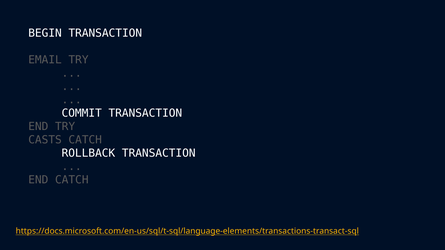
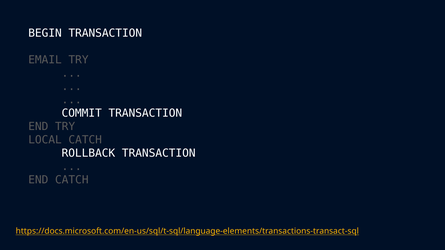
CASTS: CASTS -> LOCAL
